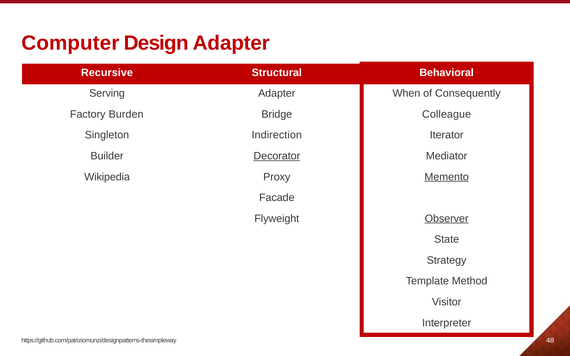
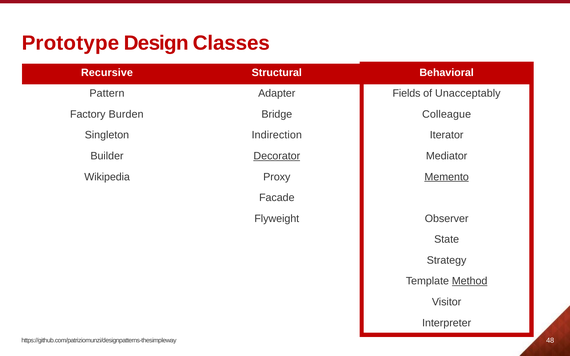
Computer: Computer -> Prototype
Design Adapter: Adapter -> Classes
Serving: Serving -> Pattern
When: When -> Fields
Consequently: Consequently -> Unacceptably
Observer underline: present -> none
Method underline: none -> present
